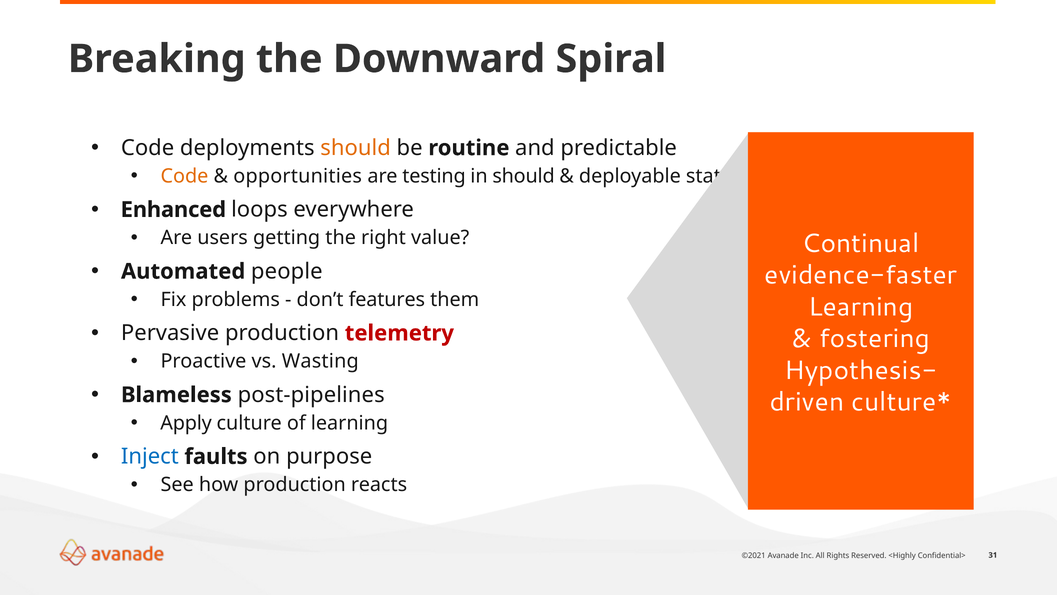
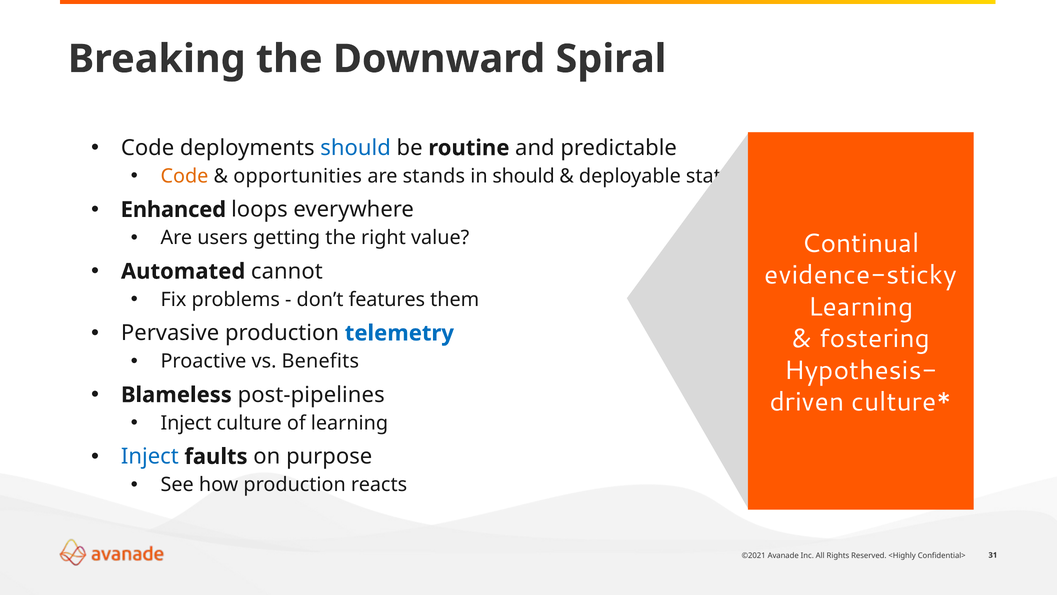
should at (356, 148) colour: orange -> blue
testing: testing -> stands
people: people -> cannot
evidence-faster: evidence-faster -> evidence-sticky
telemetry colour: red -> blue
Wasting: Wasting -> Benefits
Apply at (186, 423): Apply -> Inject
